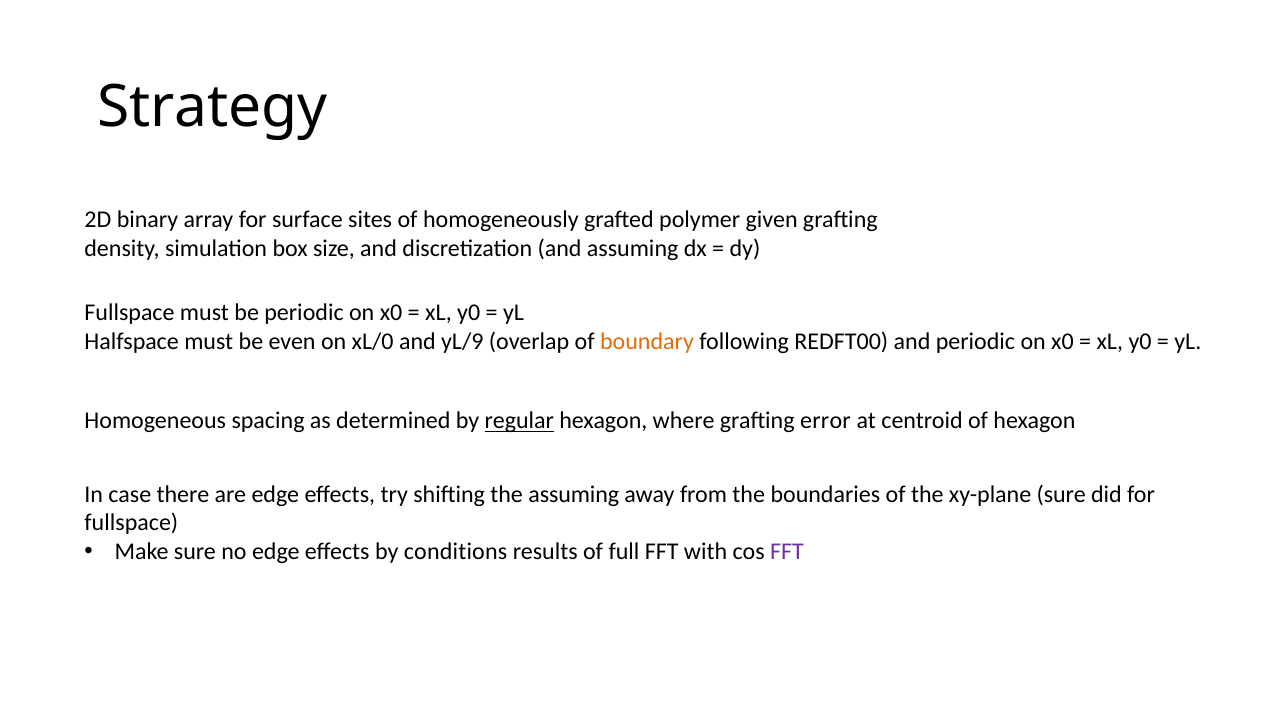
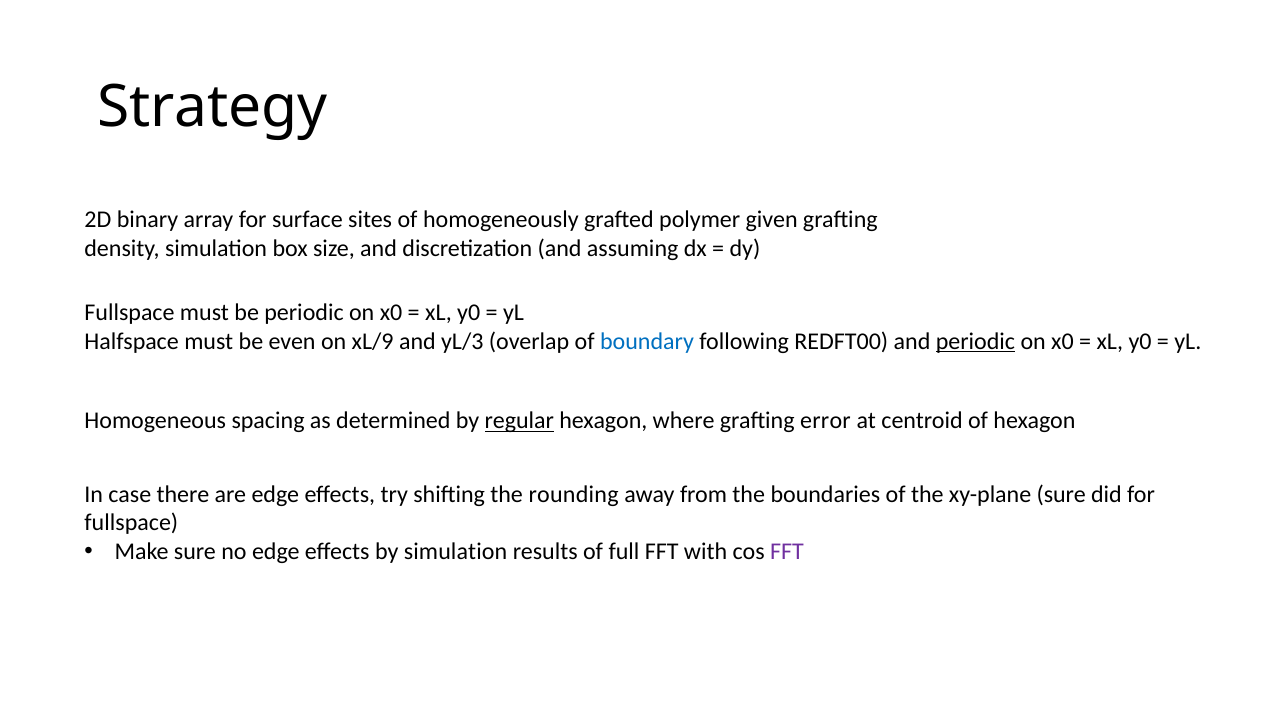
xL/0: xL/0 -> xL/9
yL/9: yL/9 -> yL/3
boundary colour: orange -> blue
periodic at (975, 341) underline: none -> present
the assuming: assuming -> rounding
by conditions: conditions -> simulation
